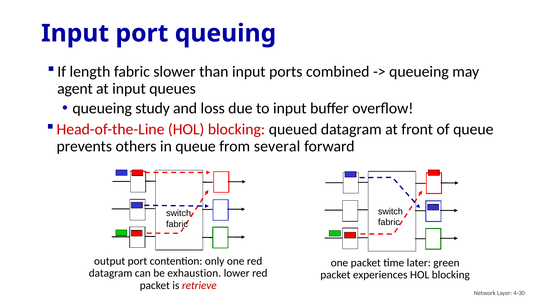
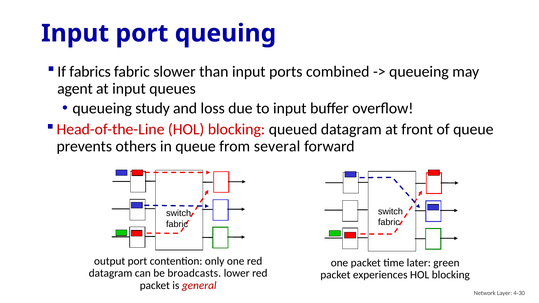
length: length -> fabrics
exhaustion: exhaustion -> broadcasts
retrieve: retrieve -> general
